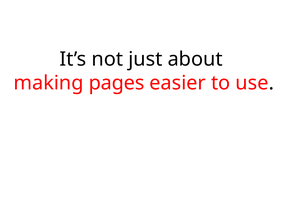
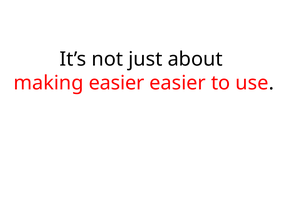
making pages: pages -> easier
